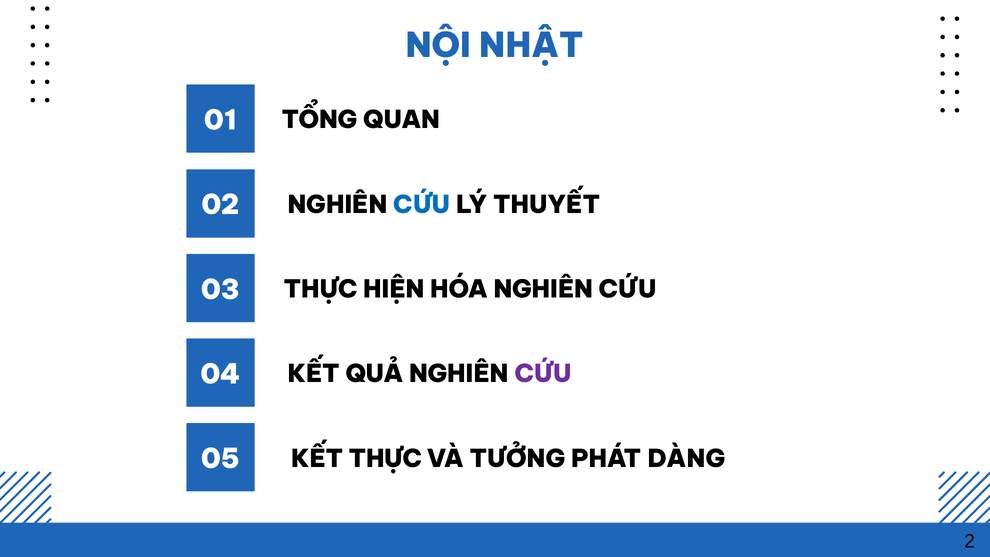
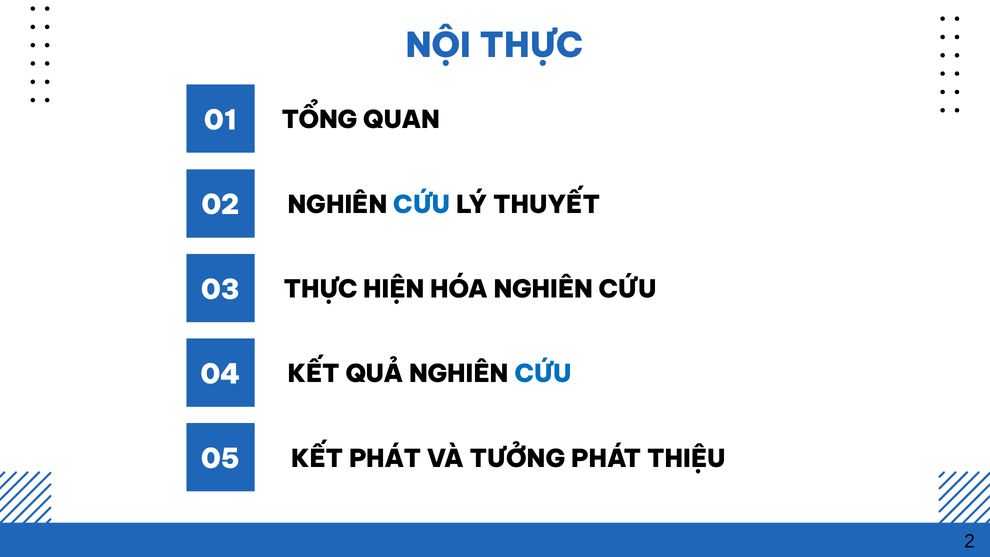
NỘI NHẬT: NHẬT -> THỰC
CỨU at (543, 374) colour: purple -> blue
KẾT THỰC: THỰC -> PHÁT
DÀNG: DÀNG -> THIỆU
